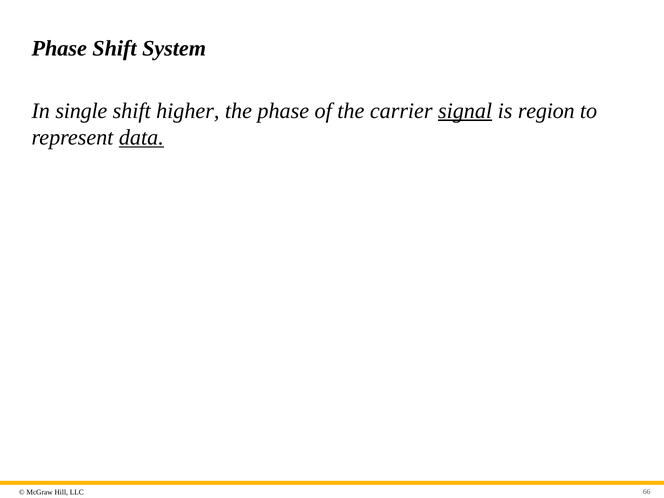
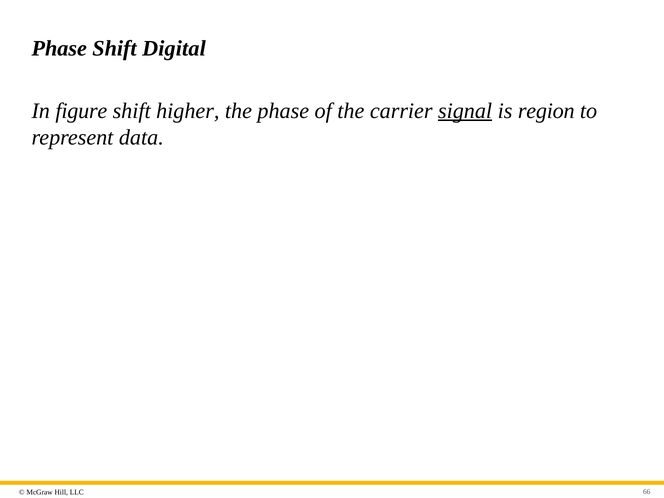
System: System -> Digital
single: single -> figure
data underline: present -> none
